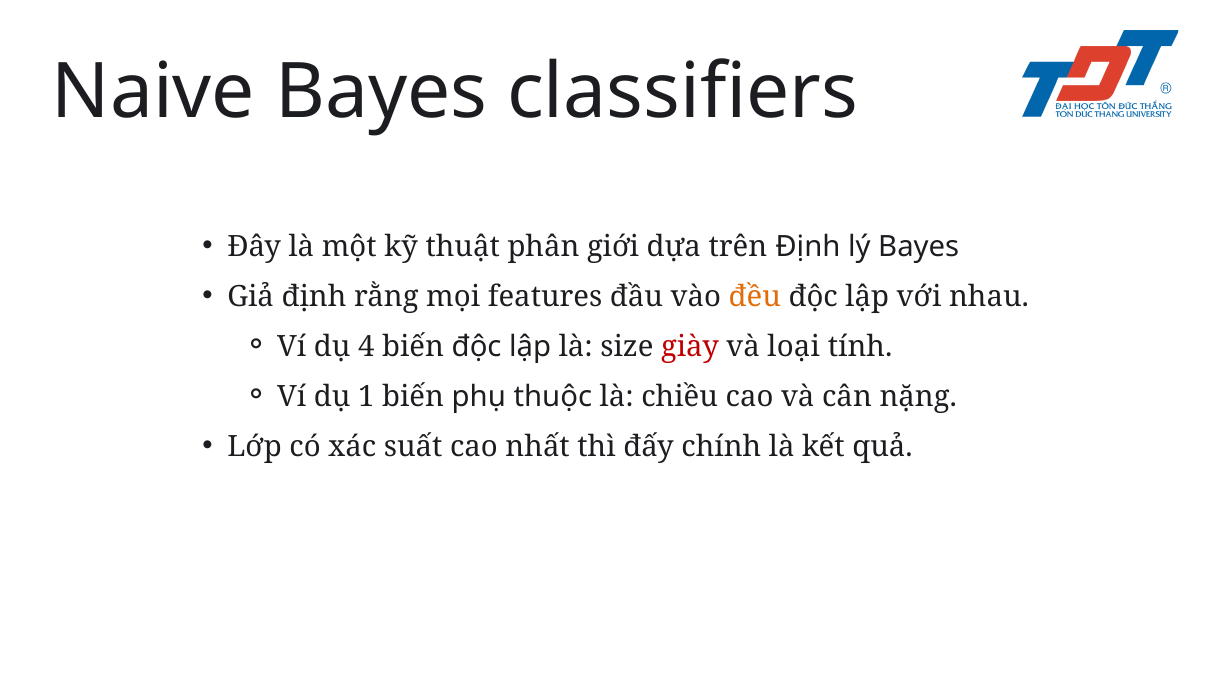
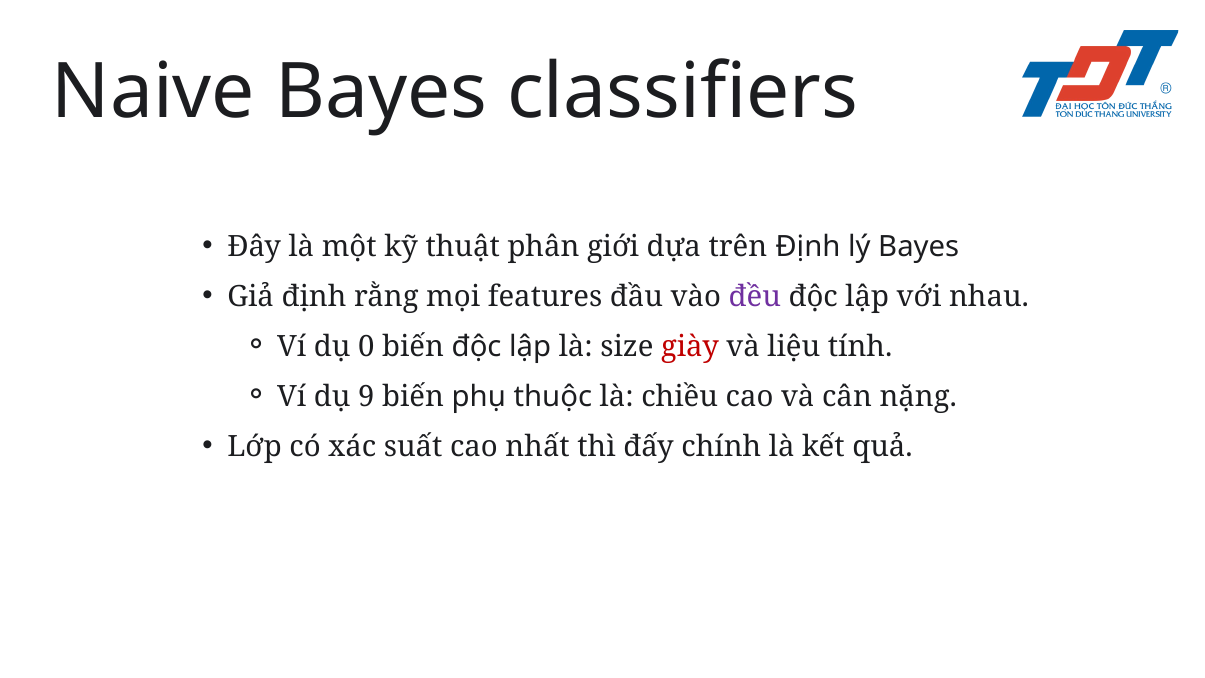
đều colour: orange -> purple
4: 4 -> 0
loại: loại -> liệu
1: 1 -> 9
